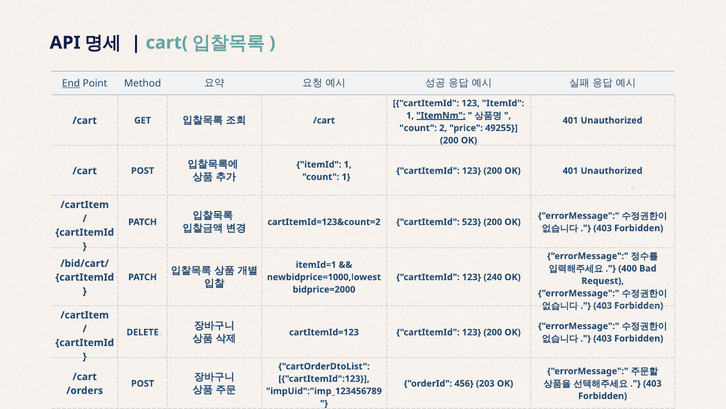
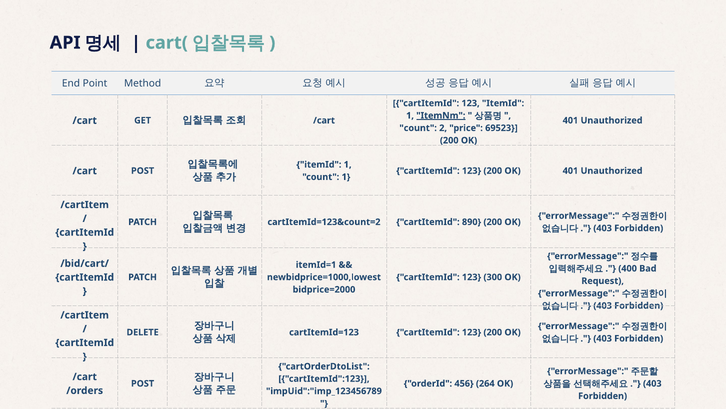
End underline: present -> none
49255: 49255 -> 69523
523: 523 -> 890
240: 240 -> 300
203: 203 -> 264
